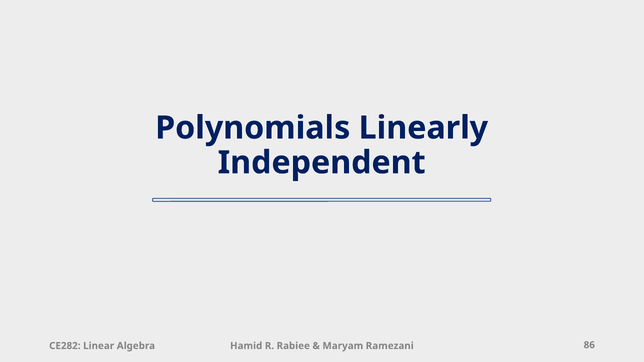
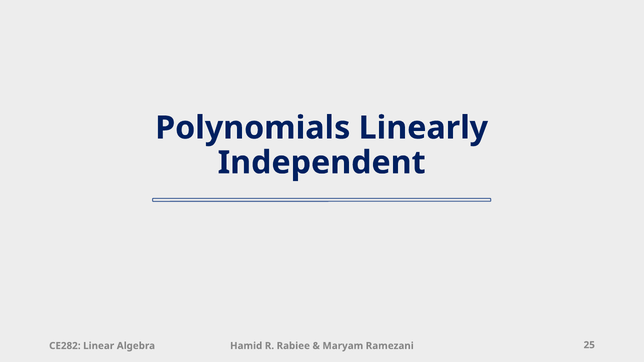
86: 86 -> 25
